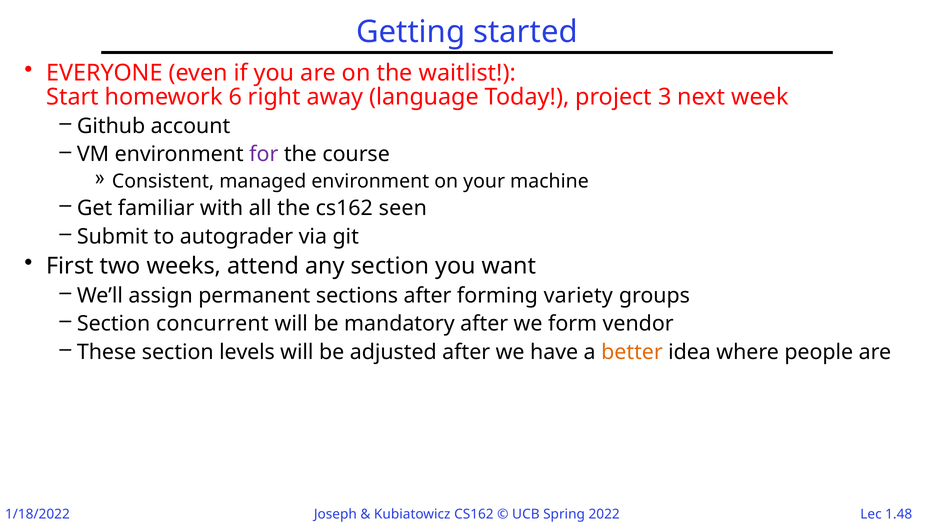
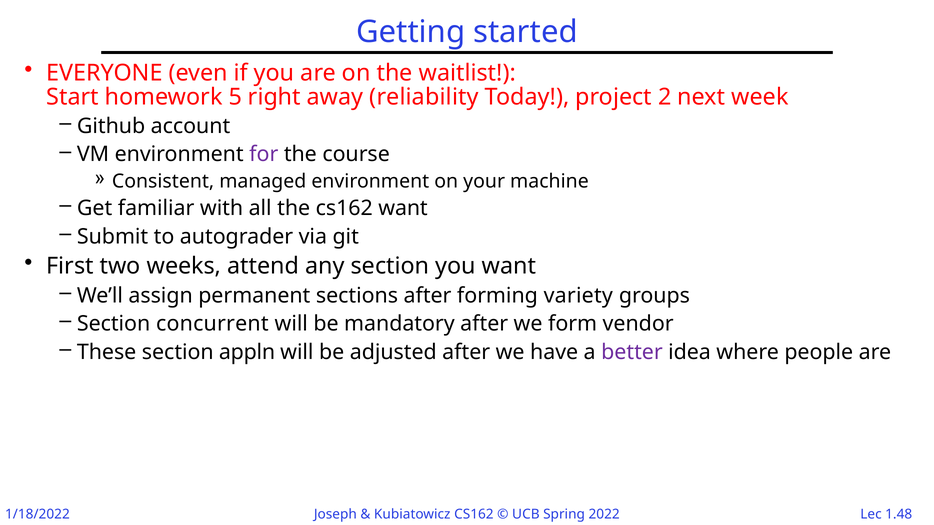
6: 6 -> 5
language: language -> reliability
3: 3 -> 2
cs162 seen: seen -> want
levels: levels -> appln
better colour: orange -> purple
